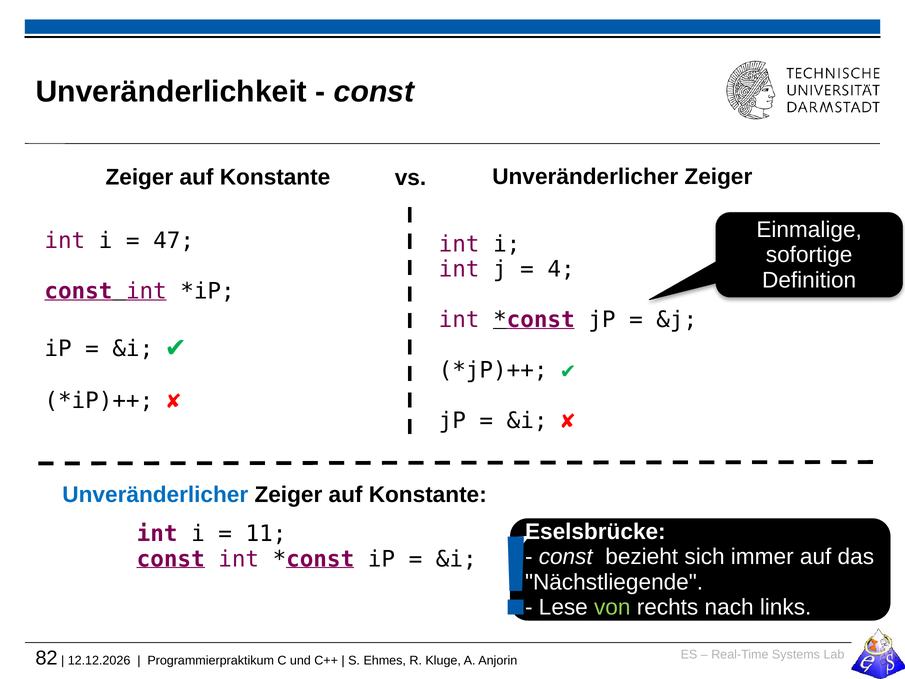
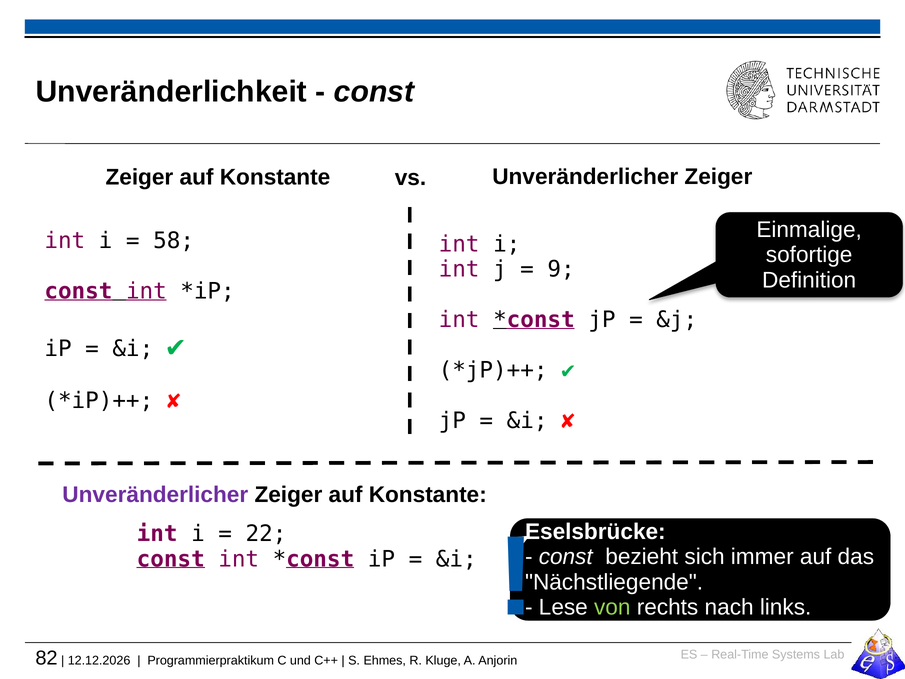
47: 47 -> 58
4: 4 -> 9
Unveränderlicher at (155, 495) colour: blue -> purple
11: 11 -> 22
